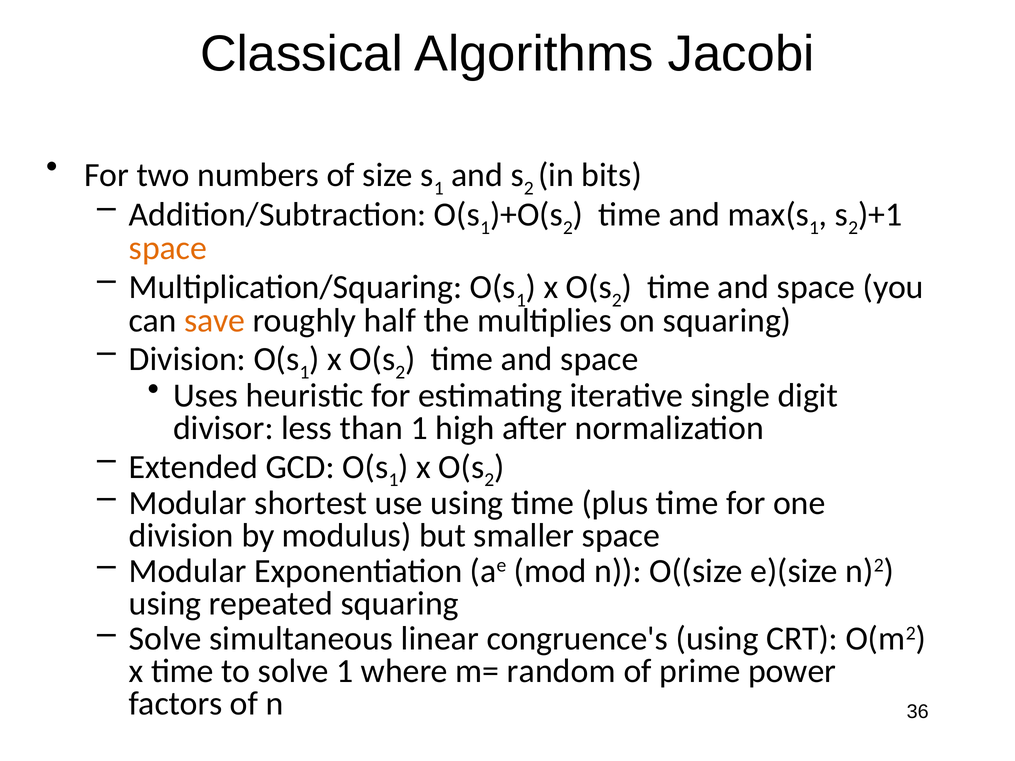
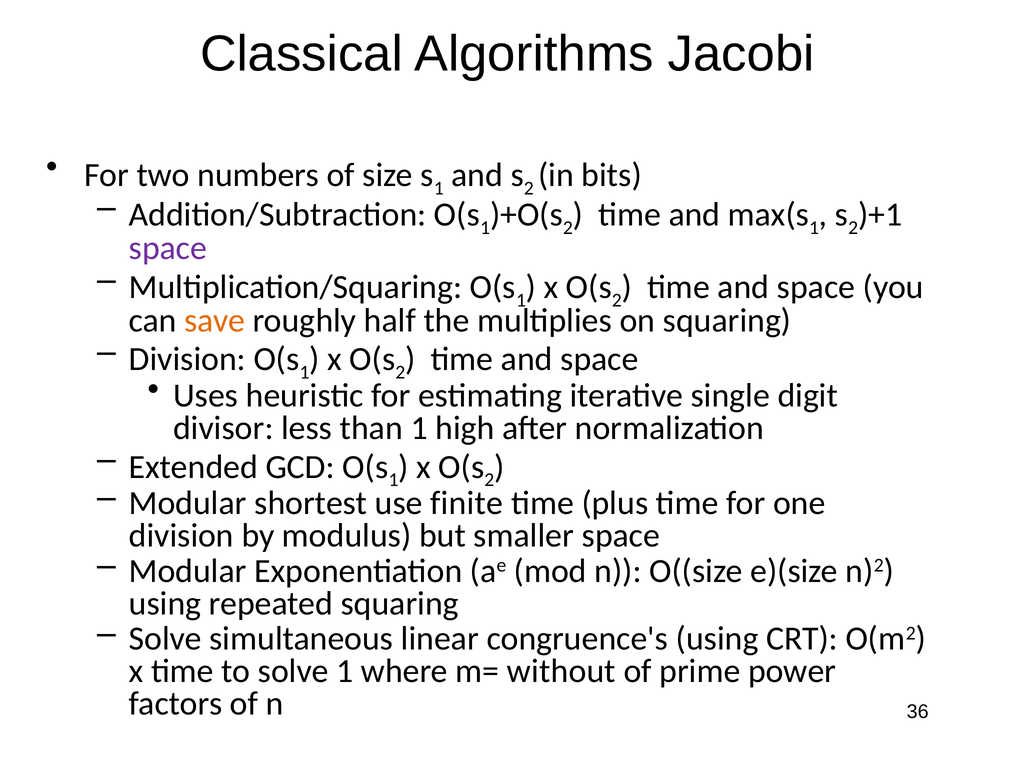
space at (168, 248) colour: orange -> purple
use using: using -> finite
random: random -> without
